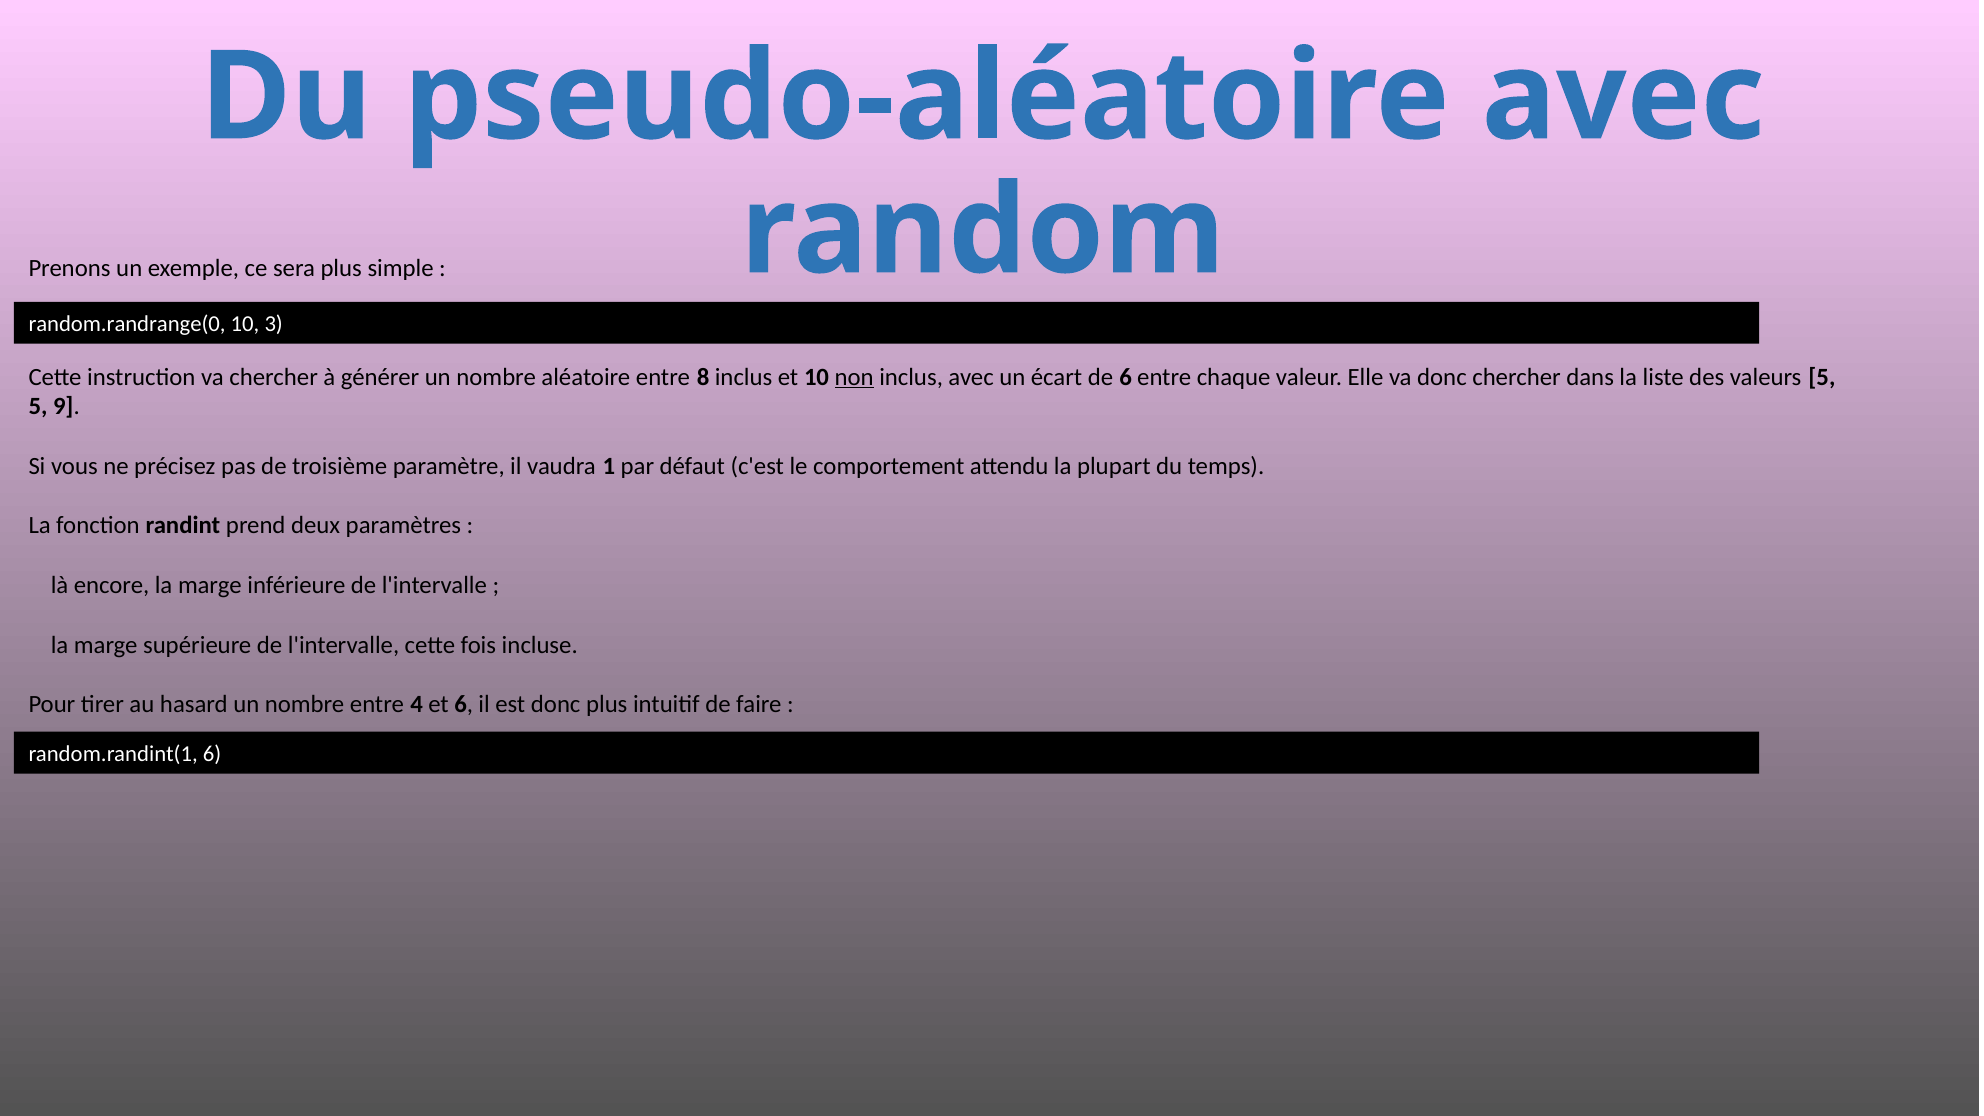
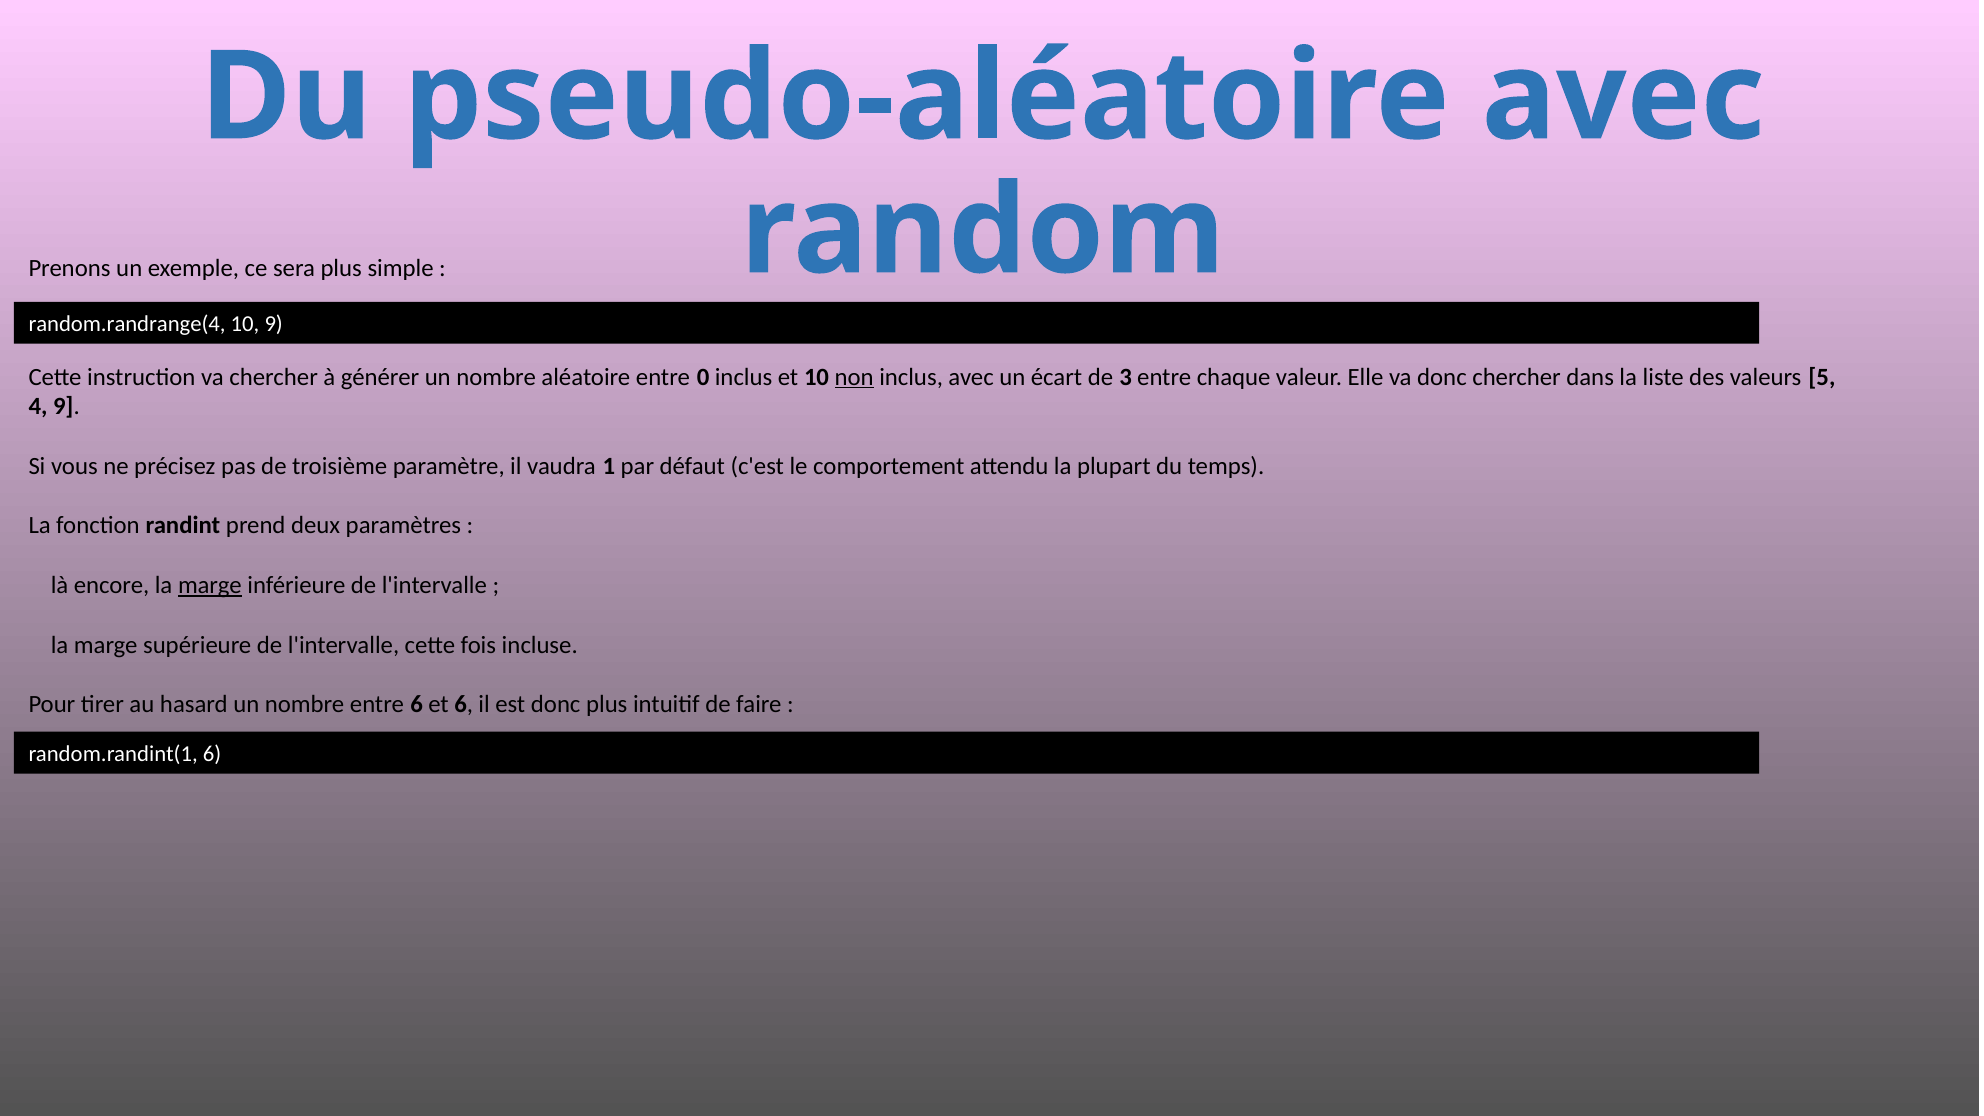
random.randrange(0: random.randrange(0 -> random.randrange(4
10 3: 3 -> 9
8: 8 -> 0
de 6: 6 -> 3
5 at (38, 407): 5 -> 4
marge at (210, 585) underline: none -> present
entre 4: 4 -> 6
